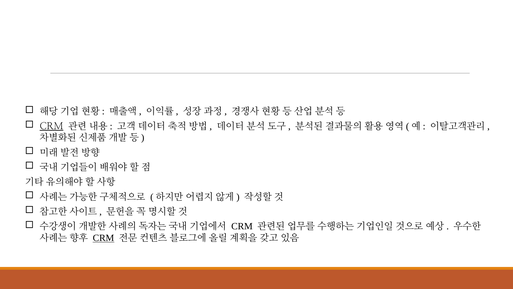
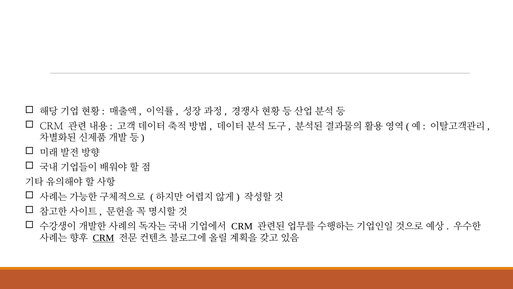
CRM at (51, 126) underline: present -> none
